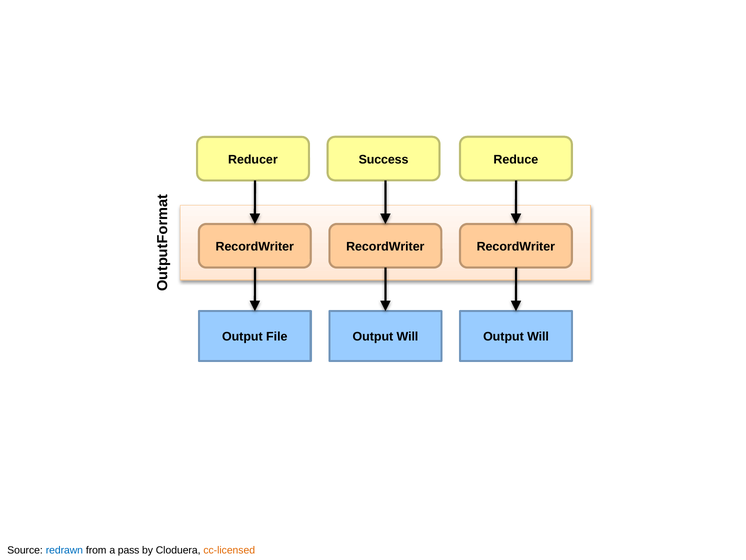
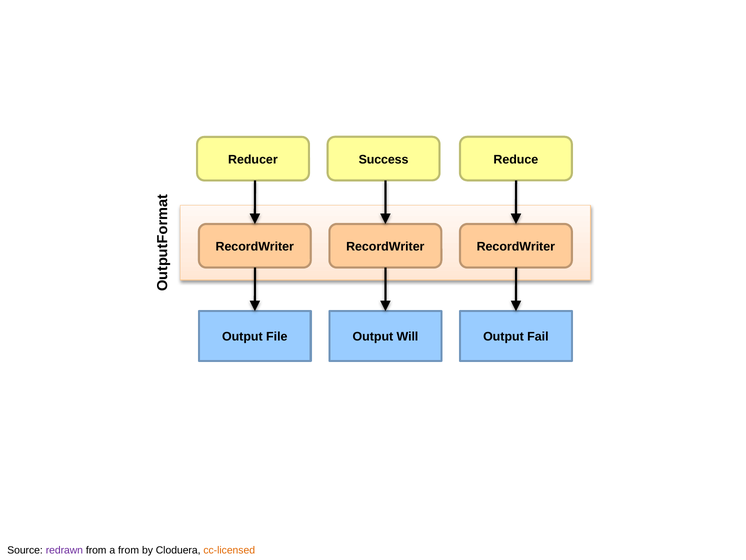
Will at (538, 337): Will -> Fail
redrawn colour: blue -> purple
a pass: pass -> from
